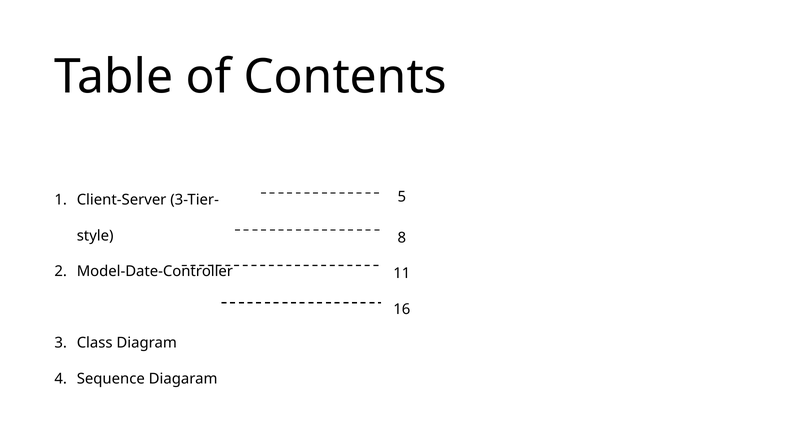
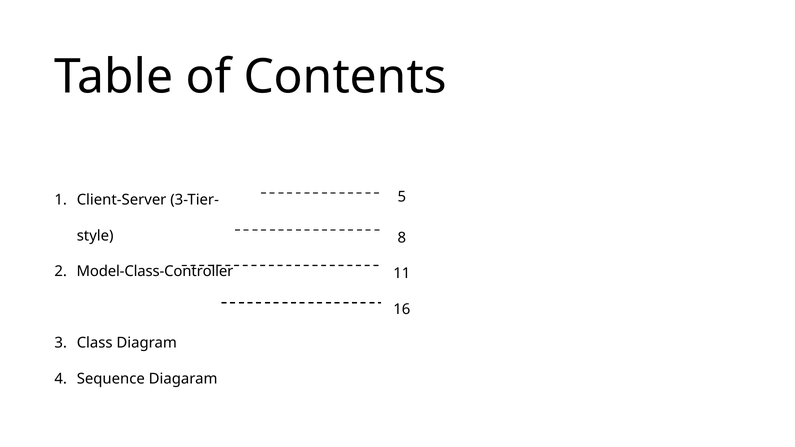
Model-Date-Controller: Model-Date-Controller -> Model-Class-Controller
